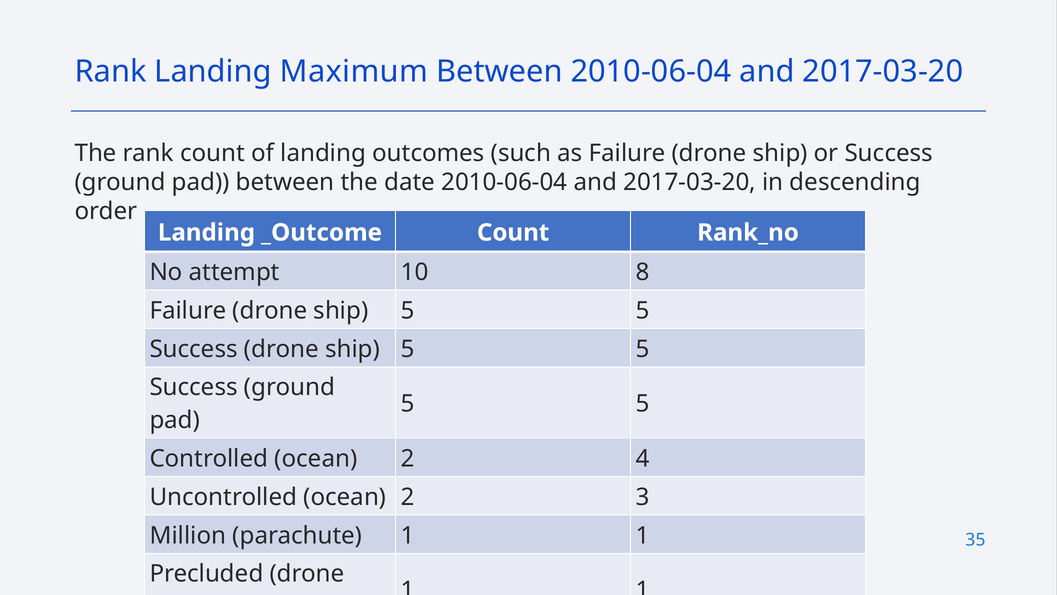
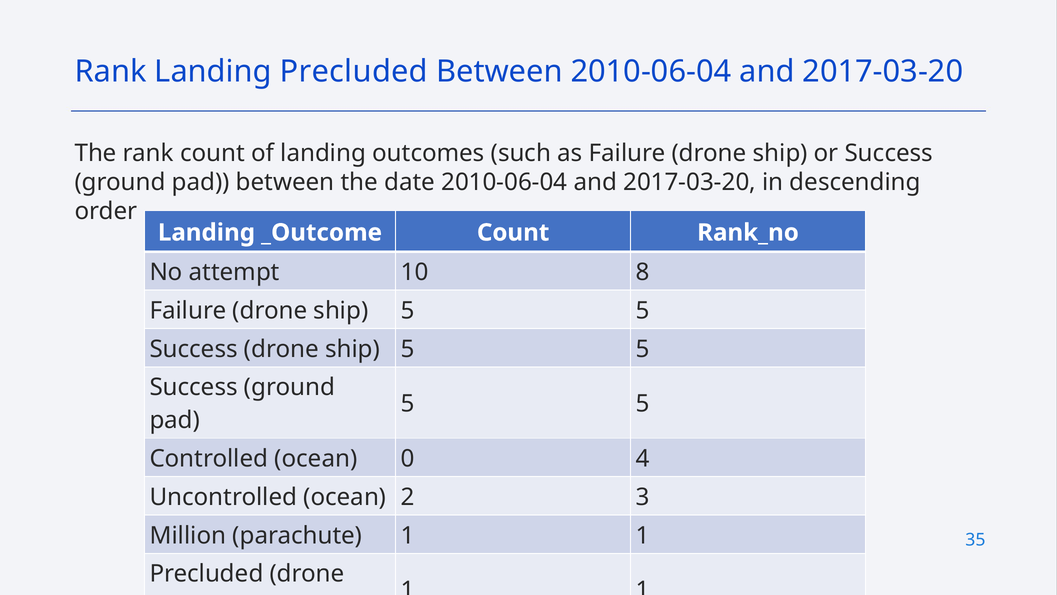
Landing Maximum: Maximum -> Precluded
Controlled ocean 2: 2 -> 0
